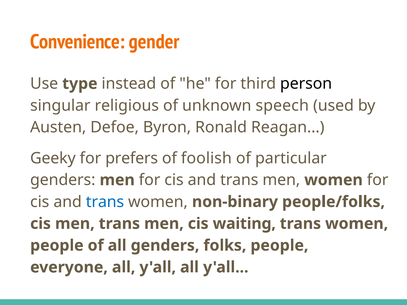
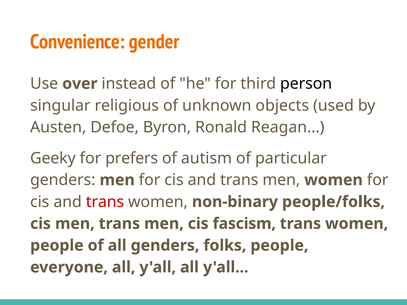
type: type -> over
speech: speech -> objects
foolish: foolish -> autism
trans at (105, 202) colour: blue -> red
waiting: waiting -> fascism
